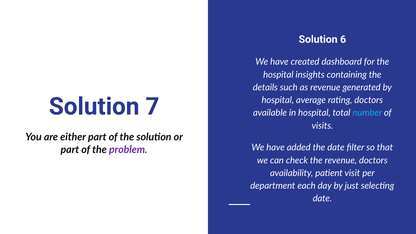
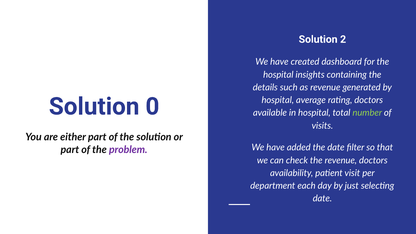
6: 6 -> 2
7: 7 -> 0
number colour: light blue -> light green
